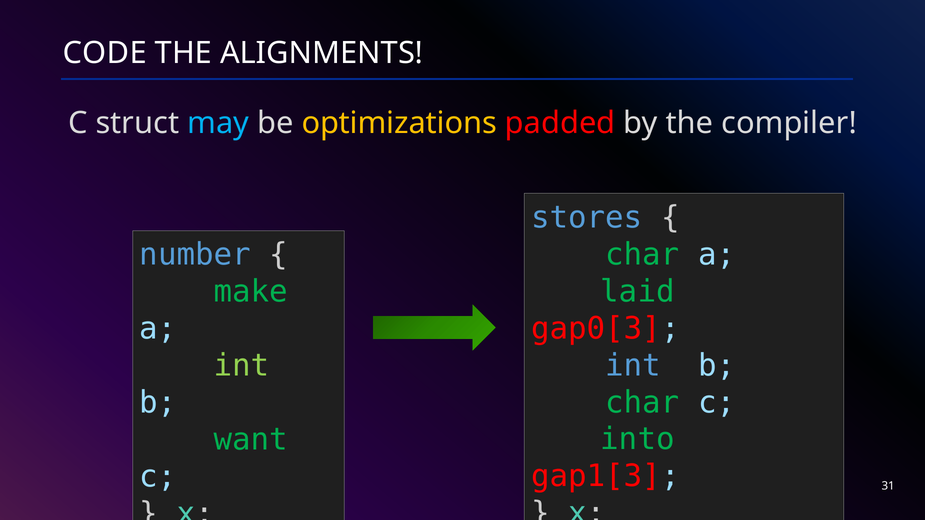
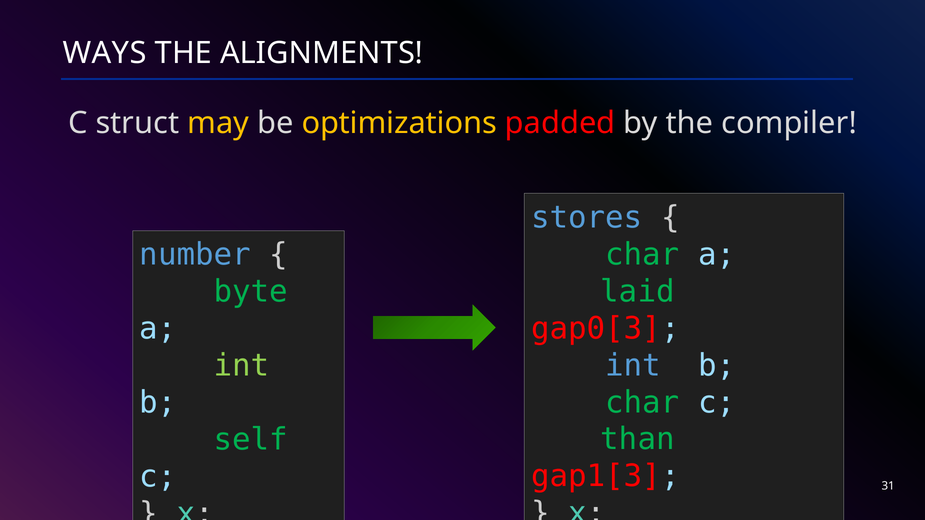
CODE: CODE -> WAYS
may colour: light blue -> yellow
make: make -> byte
into: into -> than
want: want -> self
